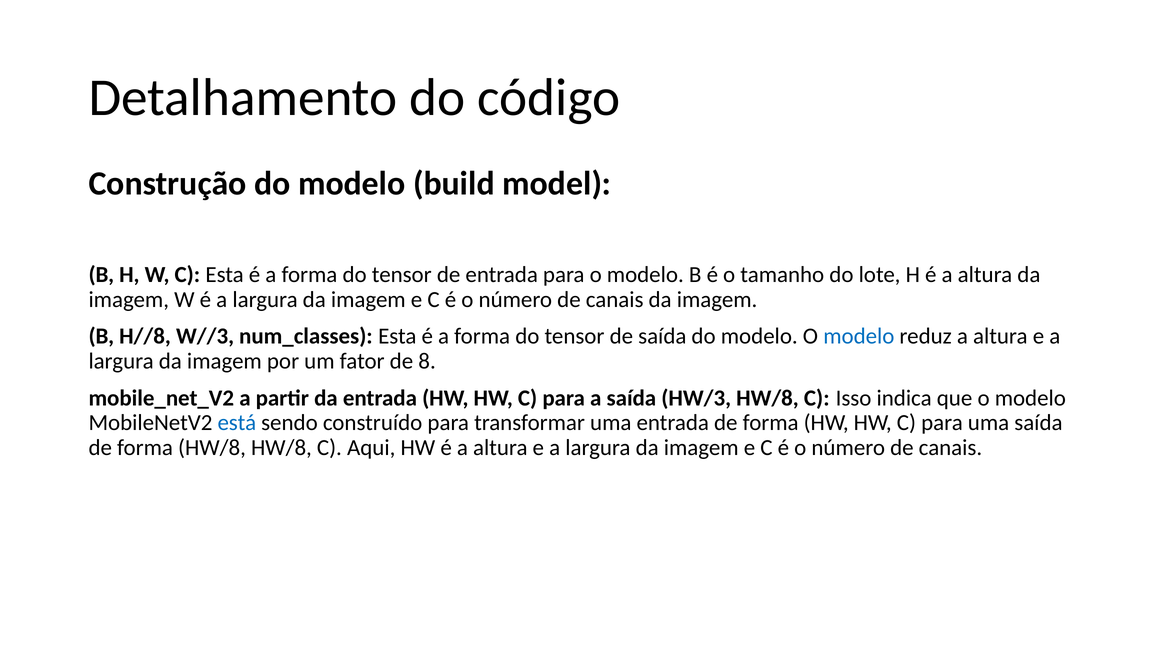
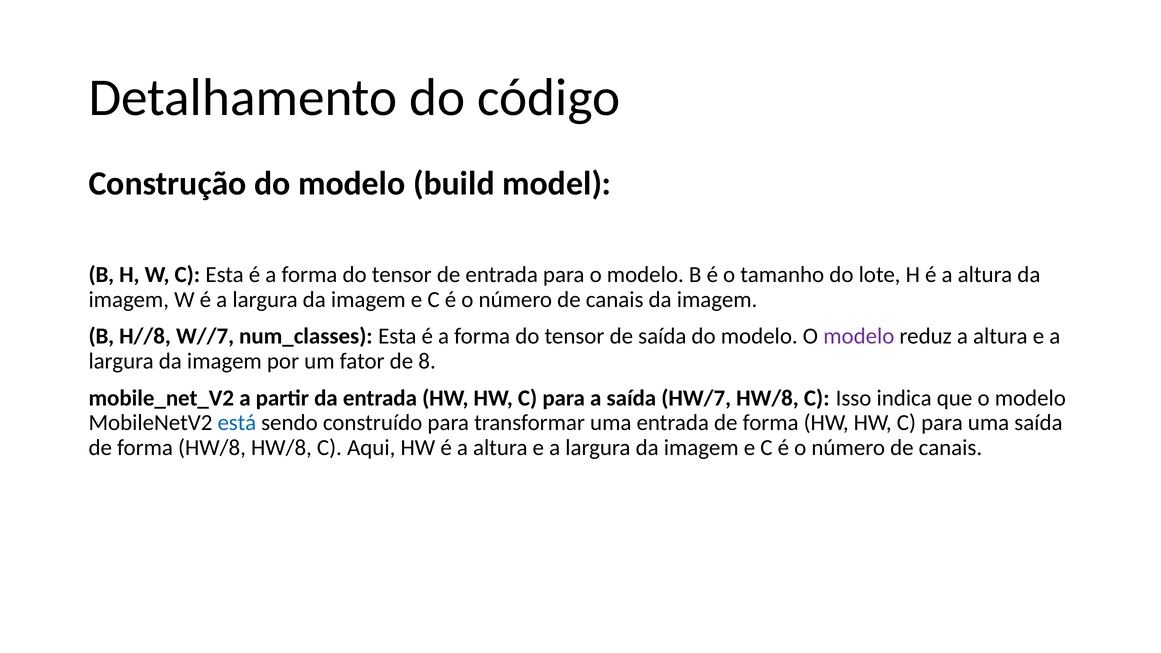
W//3: W//3 -> W//7
modelo at (859, 336) colour: blue -> purple
HW/3: HW/3 -> HW/7
